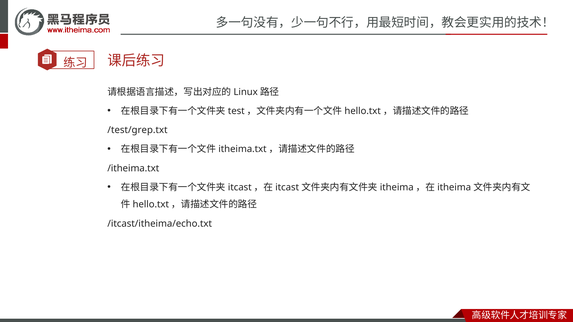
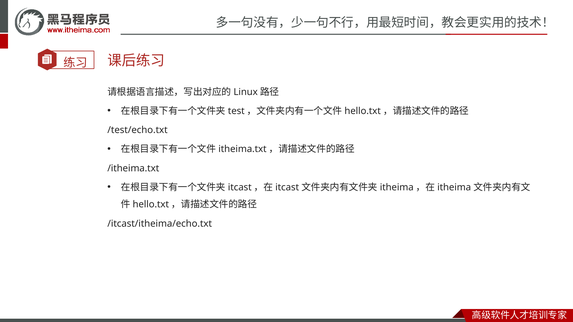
/test/grep.txt: /test/grep.txt -> /test/echo.txt
